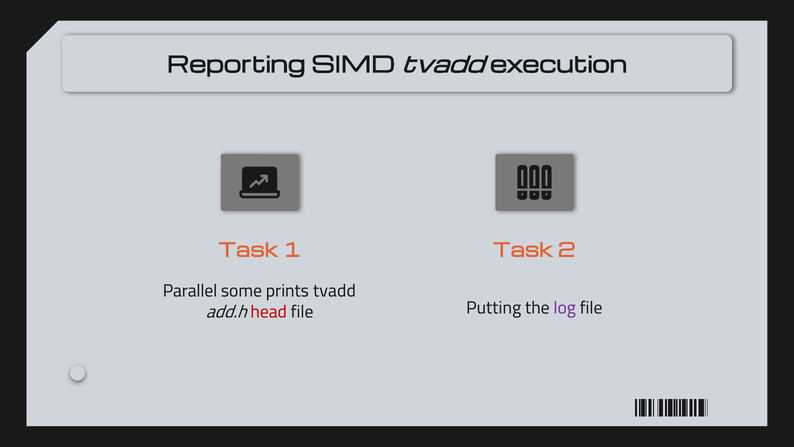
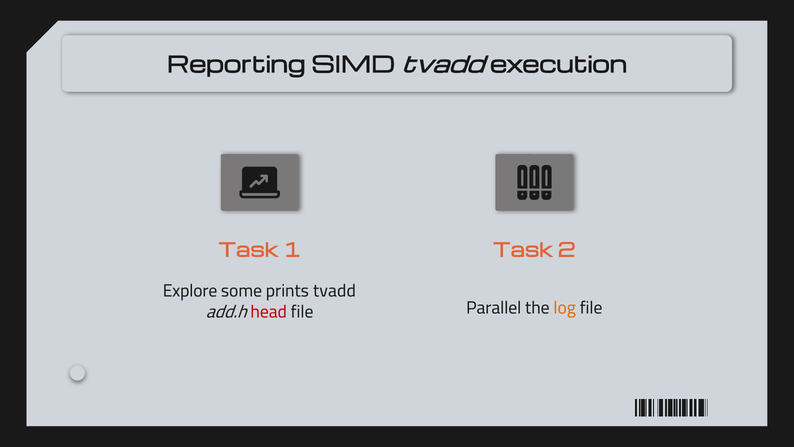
Parallel: Parallel -> Explore
Putting: Putting -> Parallel
log colour: purple -> orange
